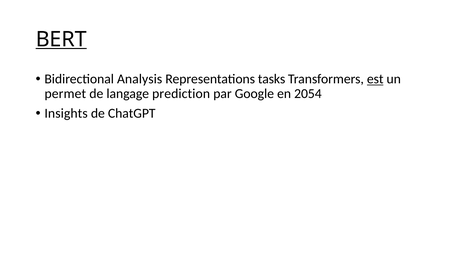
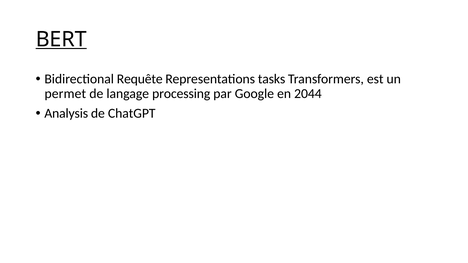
Analysis: Analysis -> Requête
est underline: present -> none
prediction: prediction -> processing
2054: 2054 -> 2044
Insights: Insights -> Analysis
